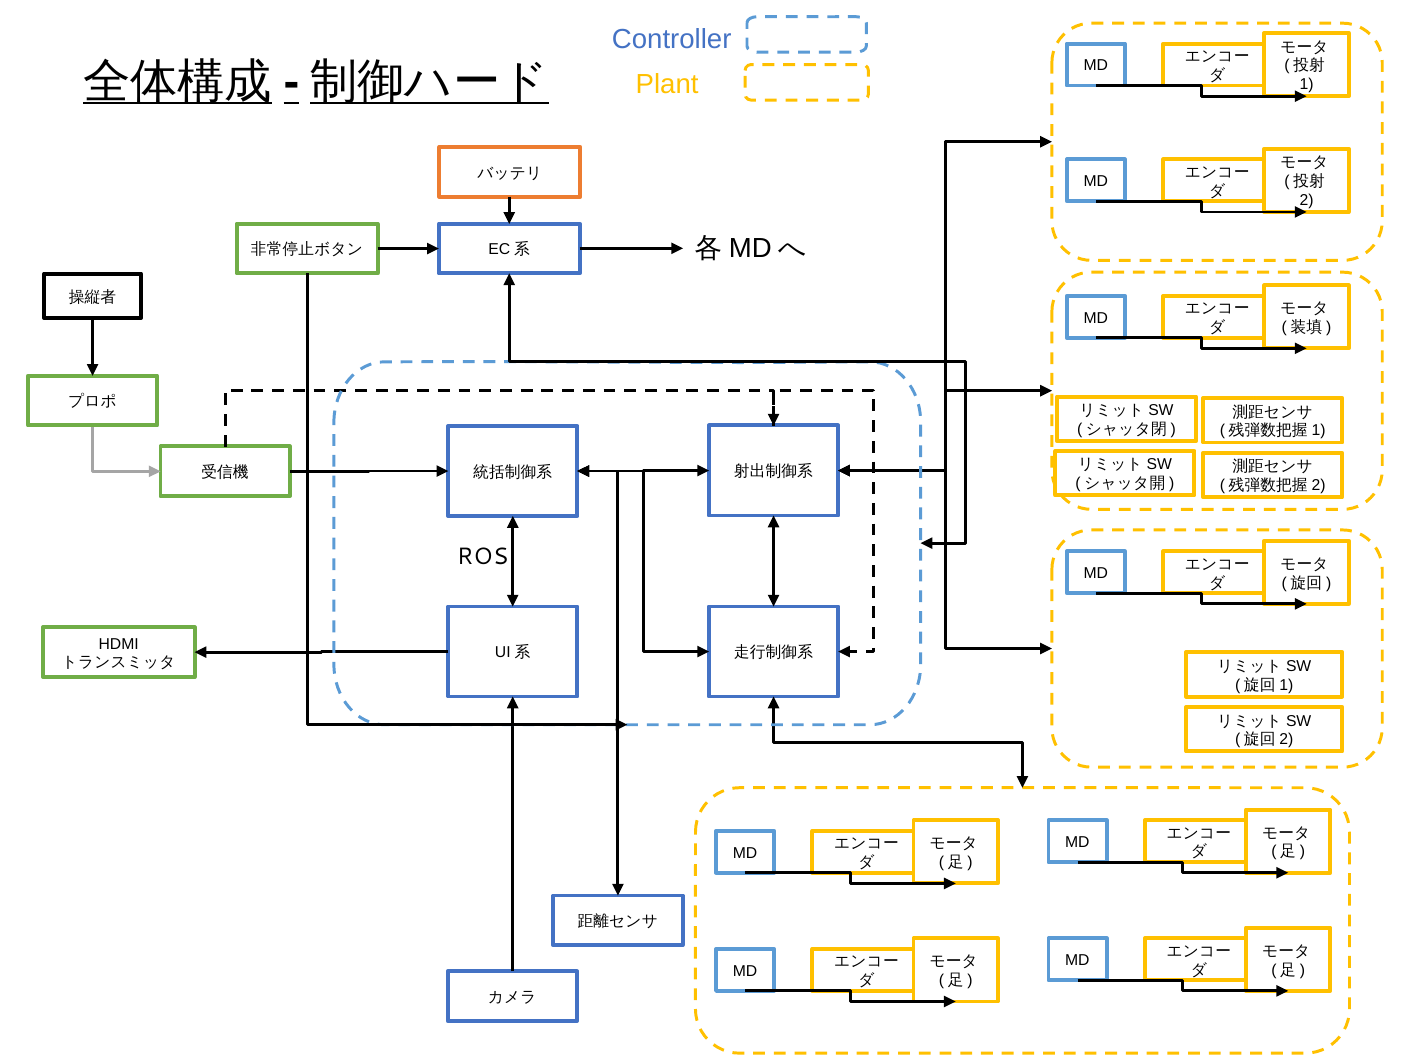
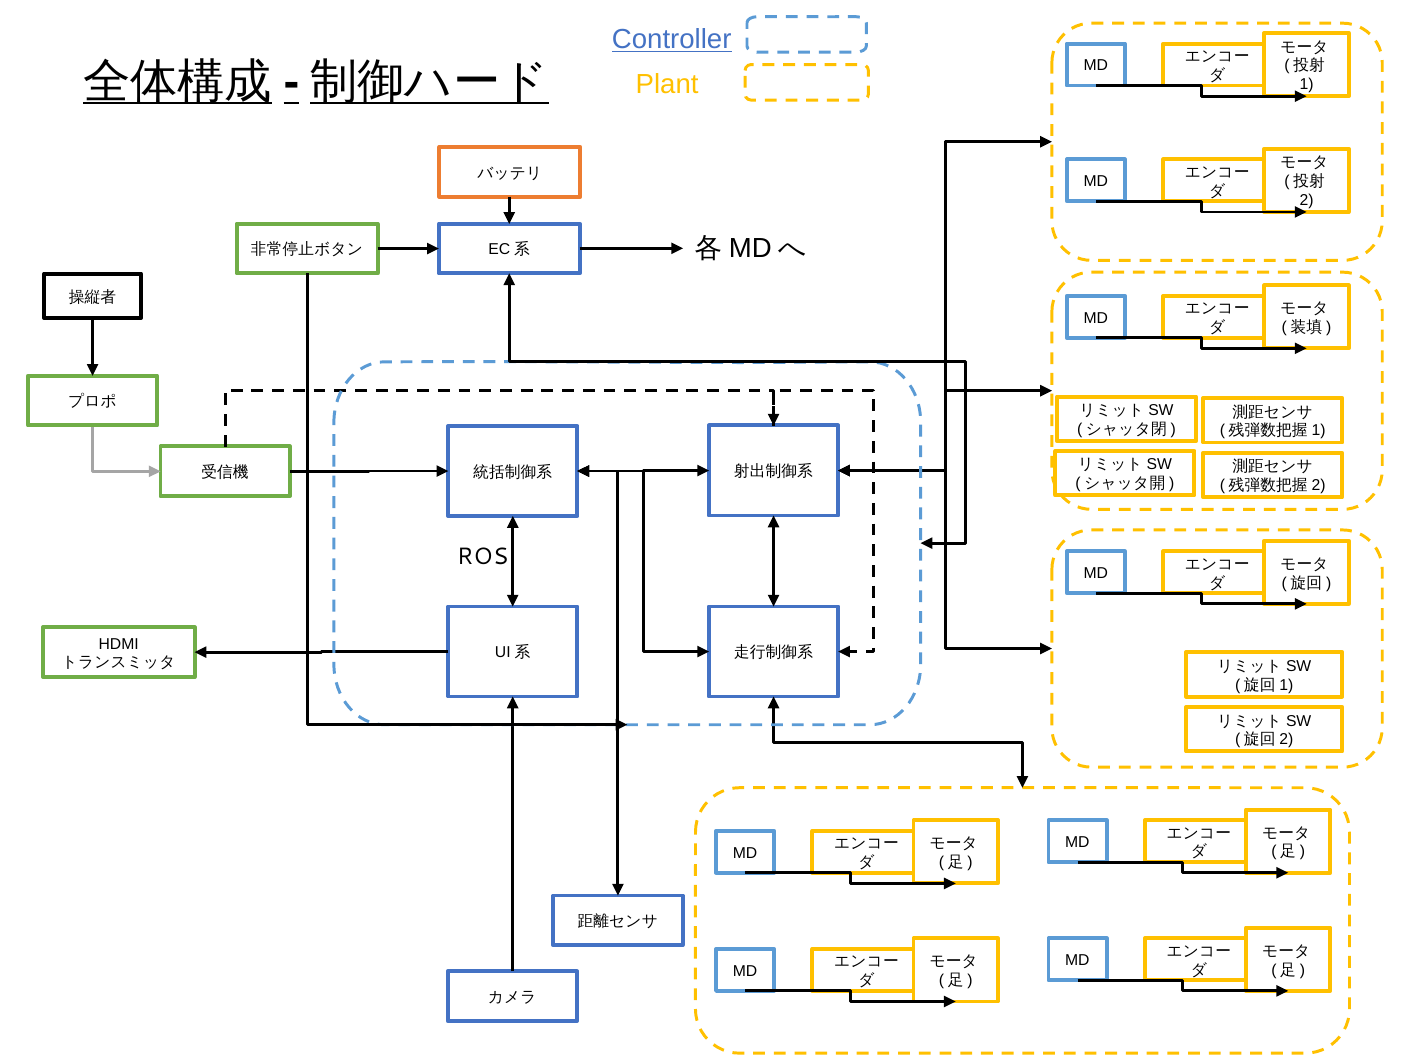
Controller underline: none -> present
